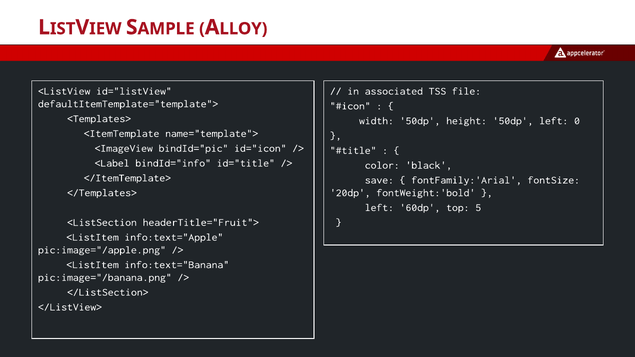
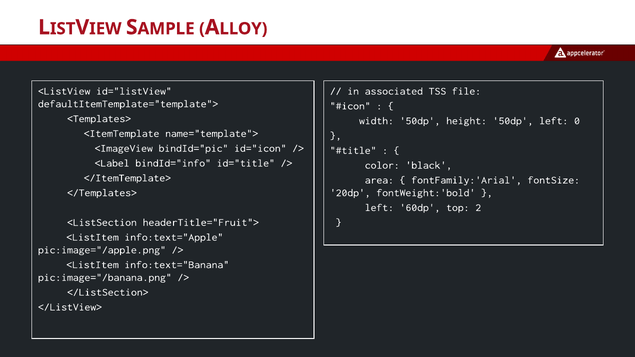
save: save -> area
5: 5 -> 2
